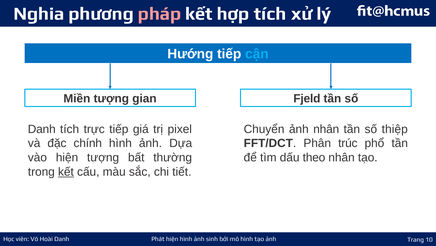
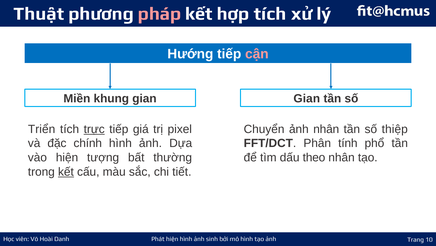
Nghia: Nghia -> Thuật
cận colour: light blue -> pink
Miền tượng: tượng -> khung
gian Fjeld: Fjeld -> Gian
Danh at (42, 129): Danh -> Triển
trực underline: none -> present
trúc: trúc -> tính
